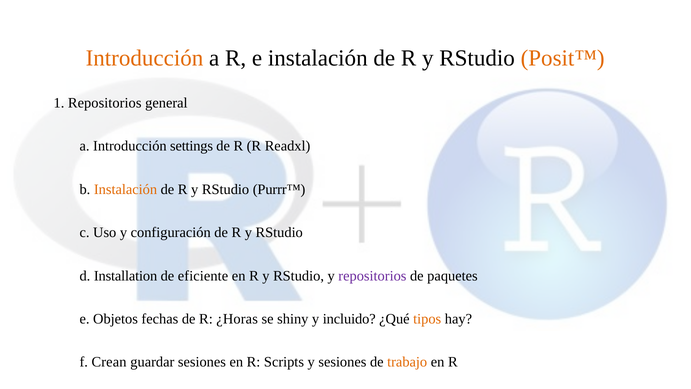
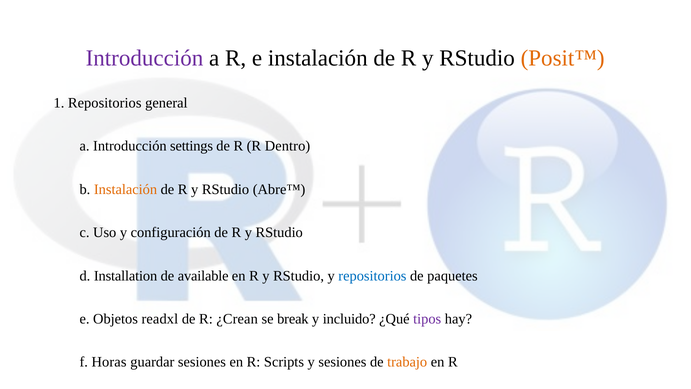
Introducción at (144, 58) colour: orange -> purple
Readxl: Readxl -> Dentro
Purrr™: Purrr™ -> Abre™
eficiente: eficiente -> available
repositorios at (372, 276) colour: purple -> blue
fechas: fechas -> readxl
¿Horas: ¿Horas -> ¿Crean
shiny: shiny -> break
tipos colour: orange -> purple
Crean: Crean -> Horas
